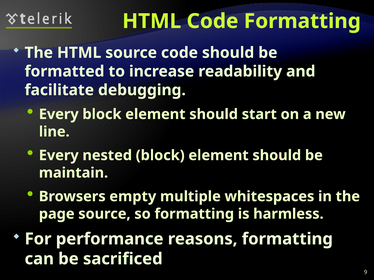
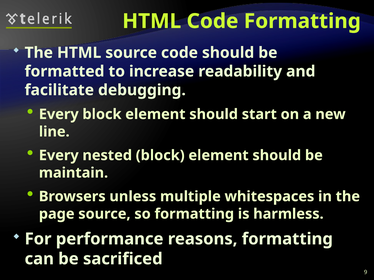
empty: empty -> unless
